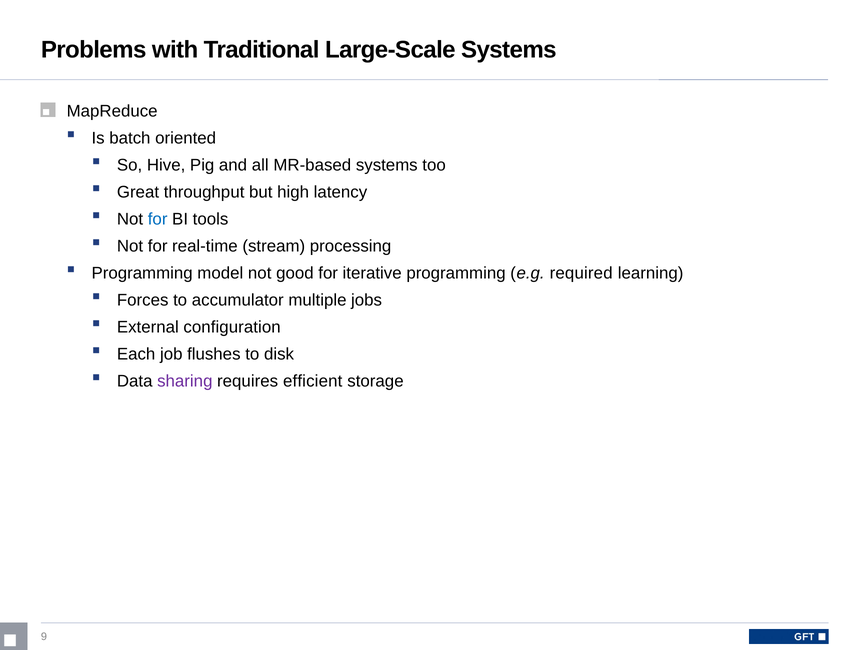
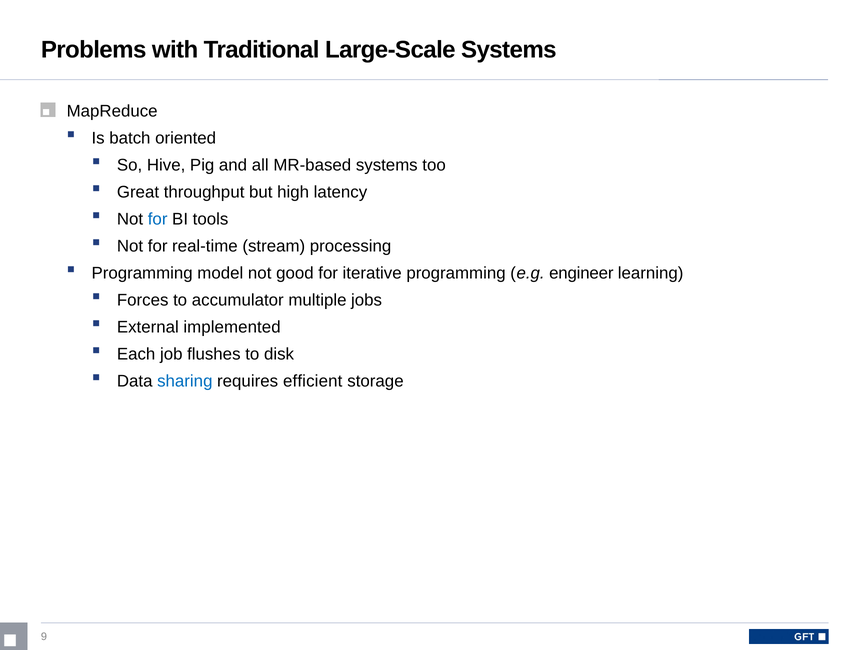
required: required -> engineer
configuration: configuration -> implemented
sharing colour: purple -> blue
